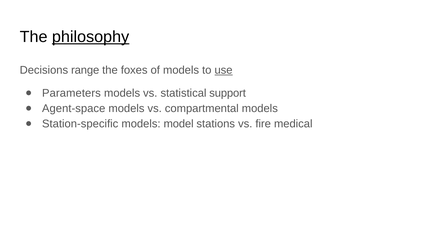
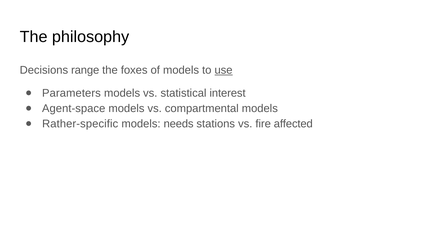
philosophy underline: present -> none
support: support -> interest
Station-specific: Station-specific -> Rather-specific
model: model -> needs
medical: medical -> affected
